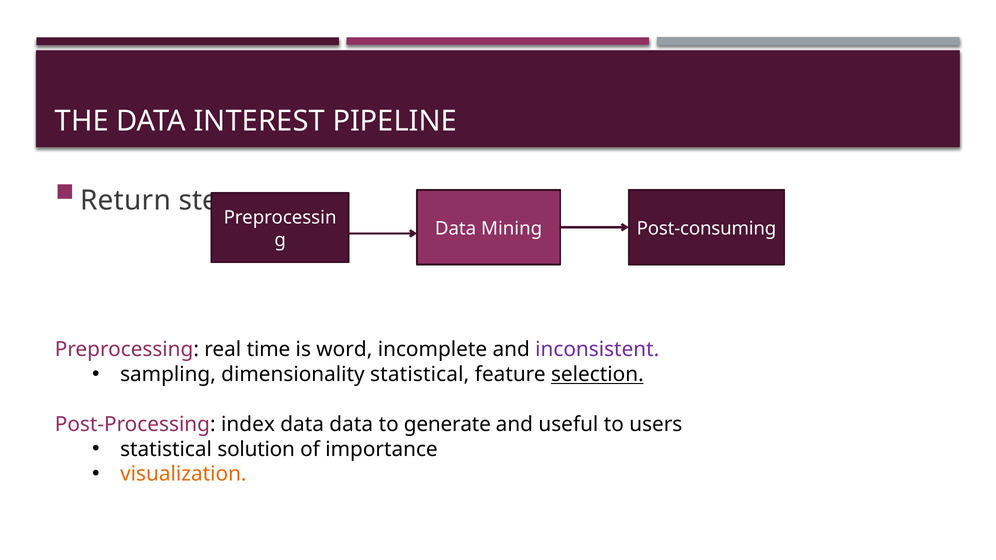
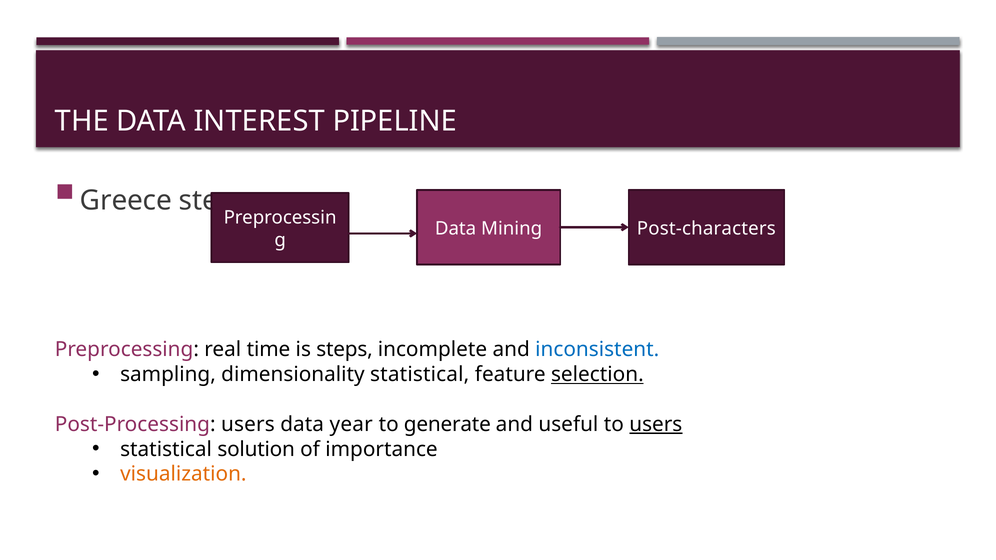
Return: Return -> Greece
Post-consuming: Post-consuming -> Post-characters
is word: word -> steps
inconsistent colour: purple -> blue
Post-Processing index: index -> users
data data: data -> year
users at (656, 424) underline: none -> present
